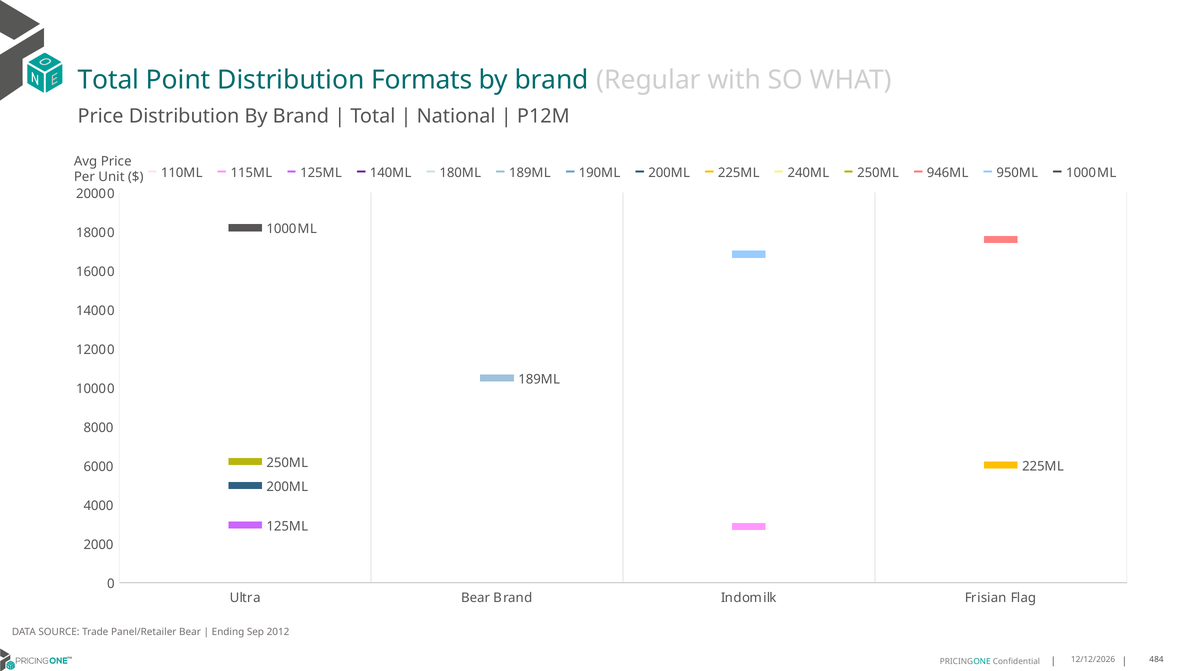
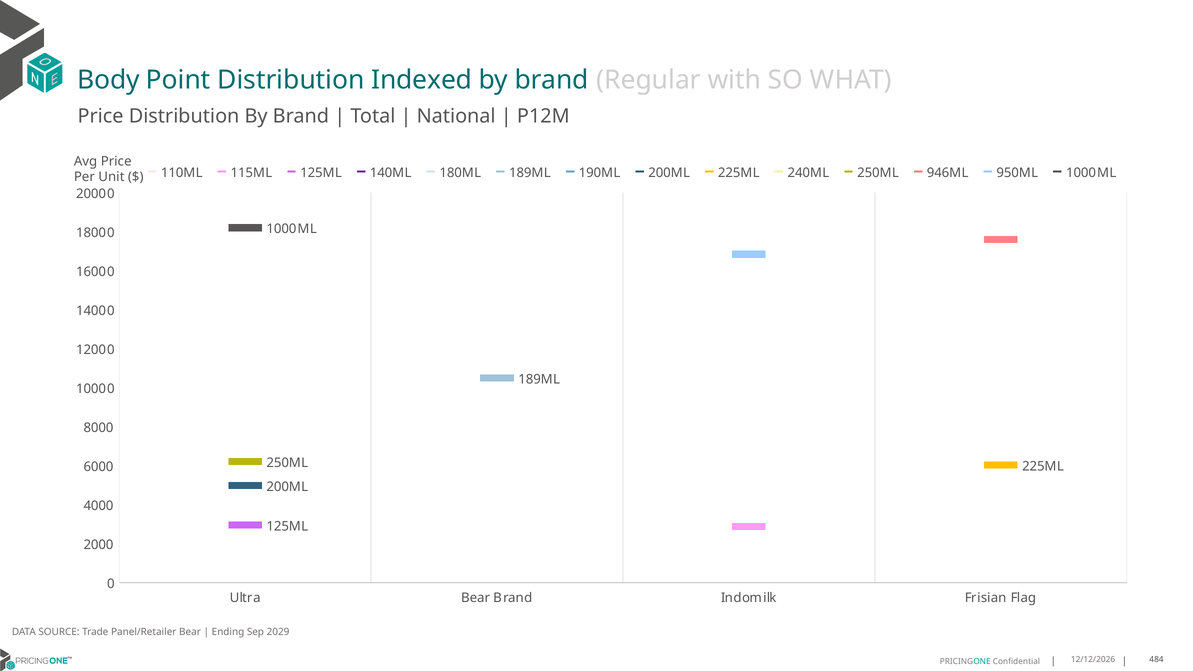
Total at (108, 80): Total -> Body
Formats: Formats -> Indexed
2012: 2012 -> 2029
